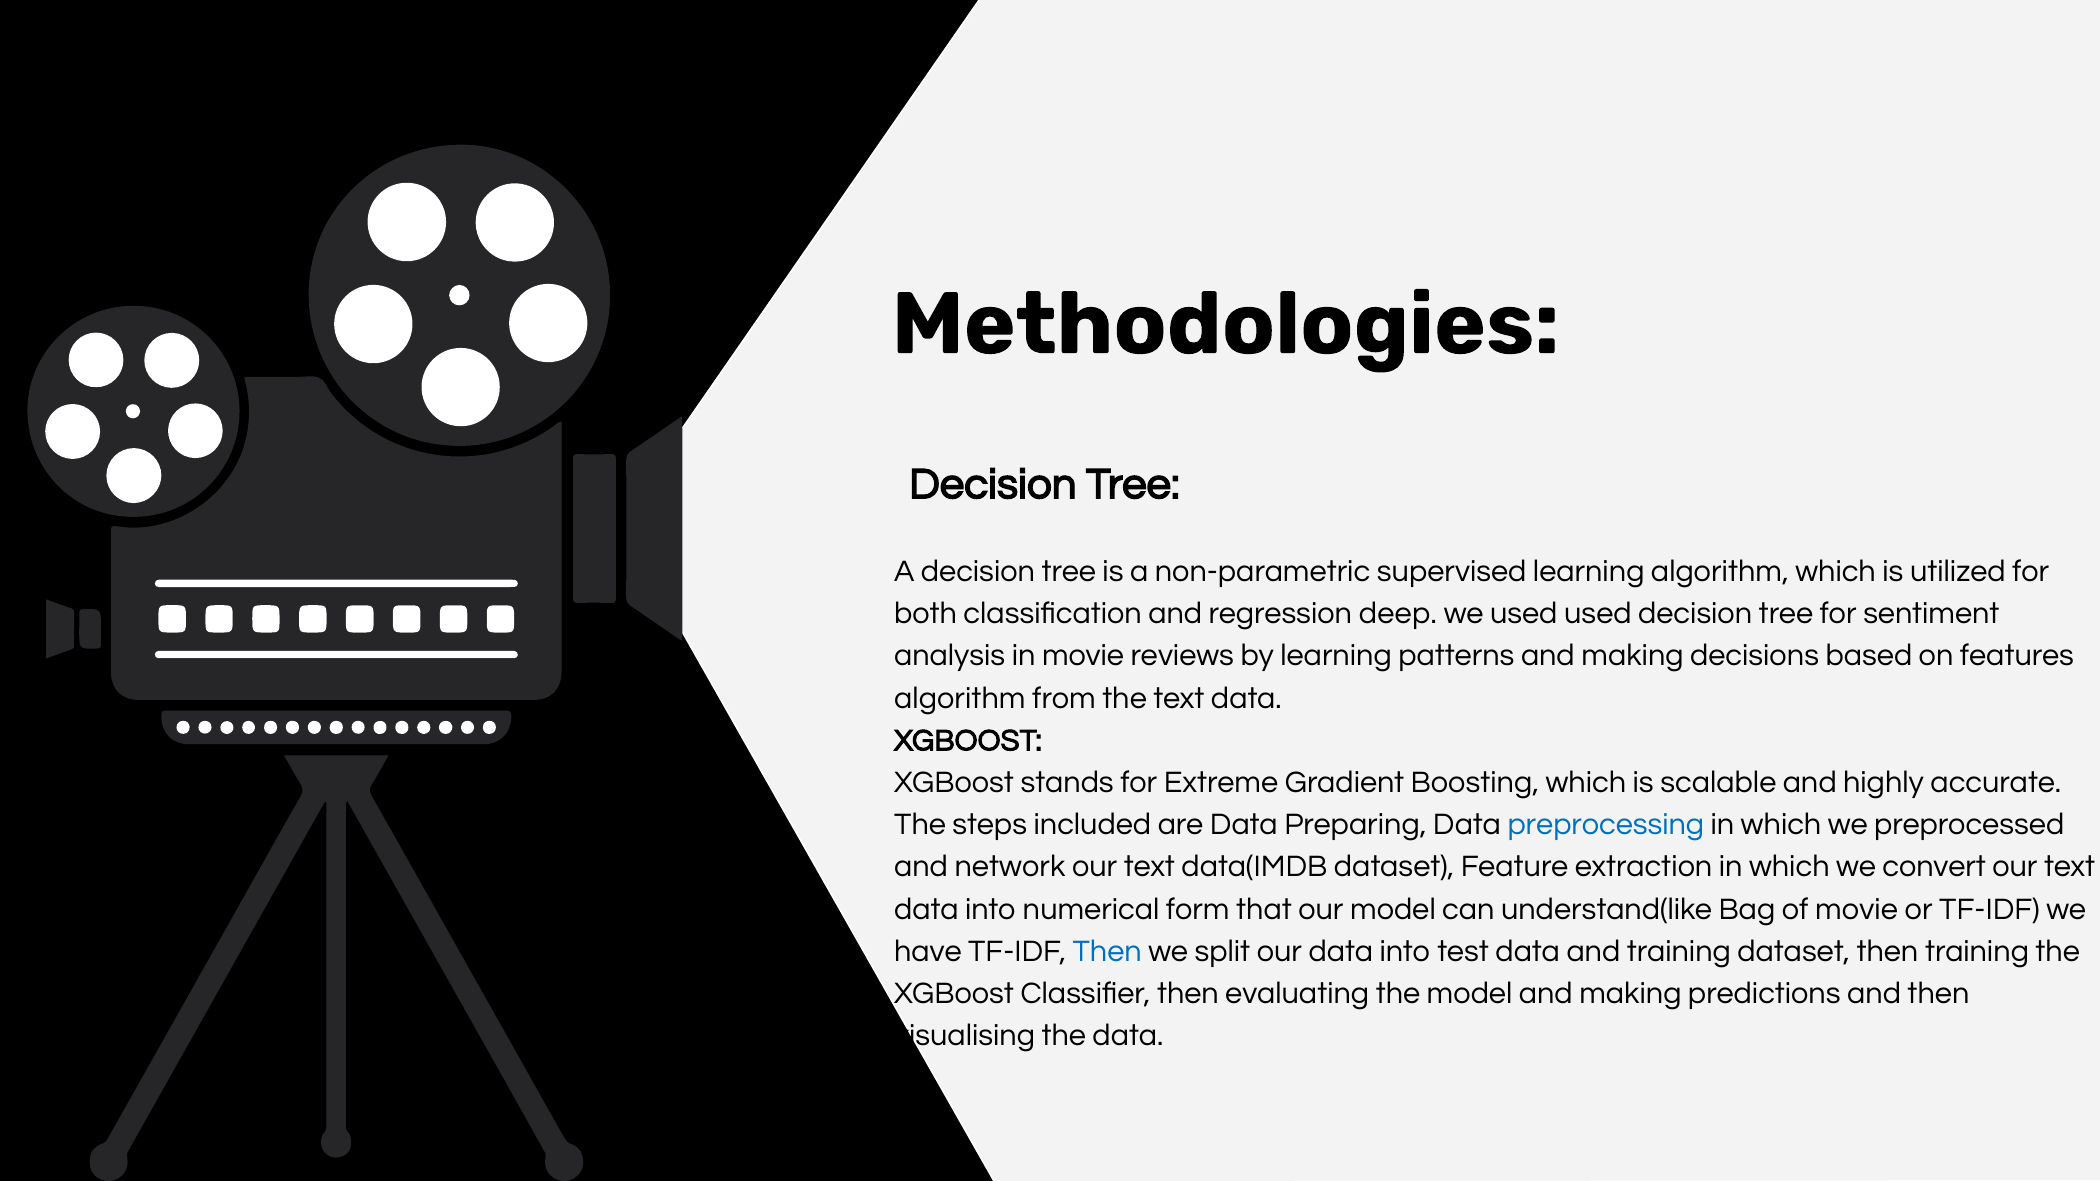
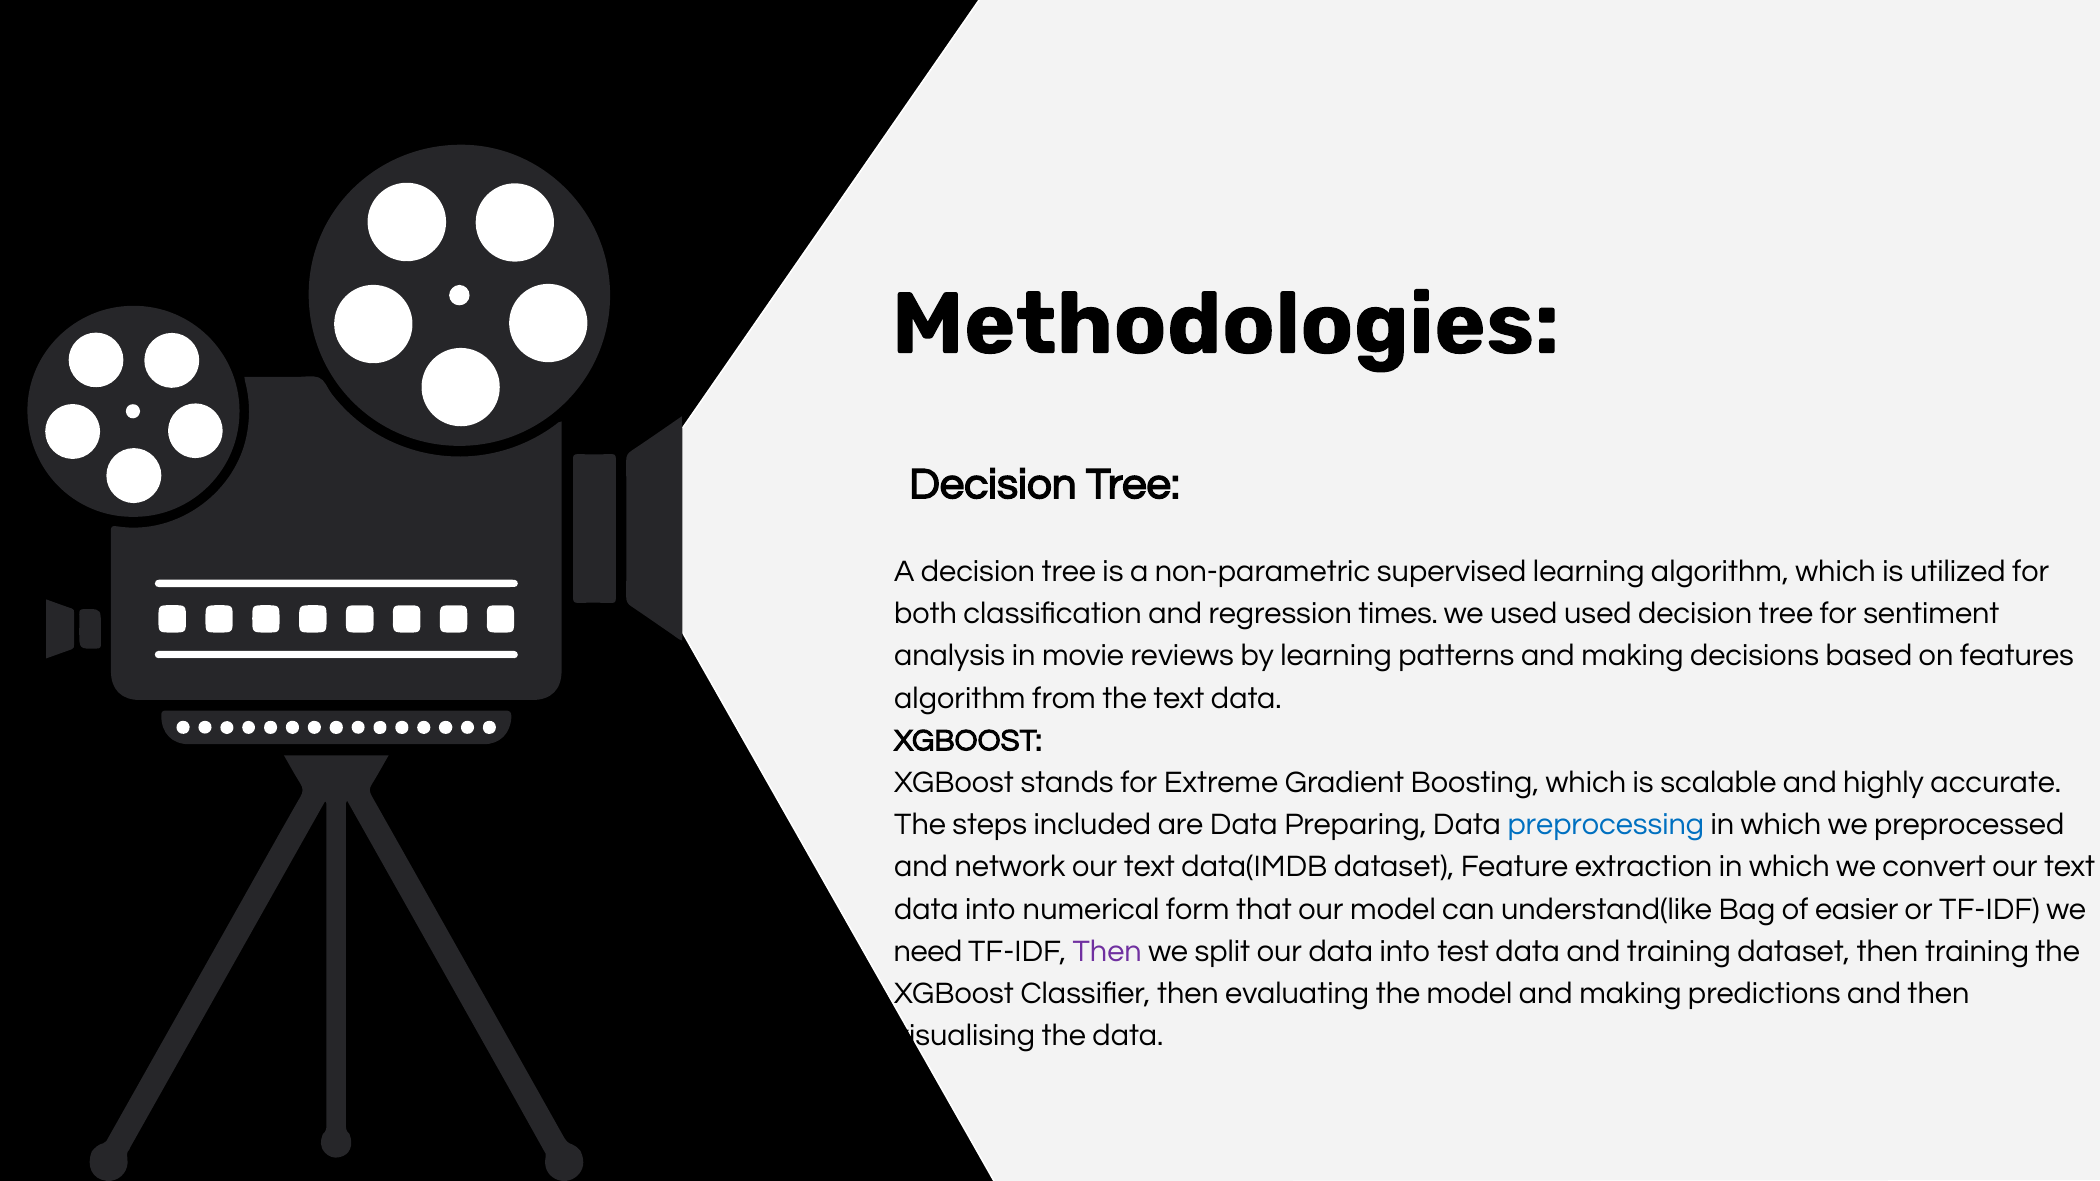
deep: deep -> times
of movie: movie -> easier
have: have -> need
Then at (1107, 952) colour: blue -> purple
